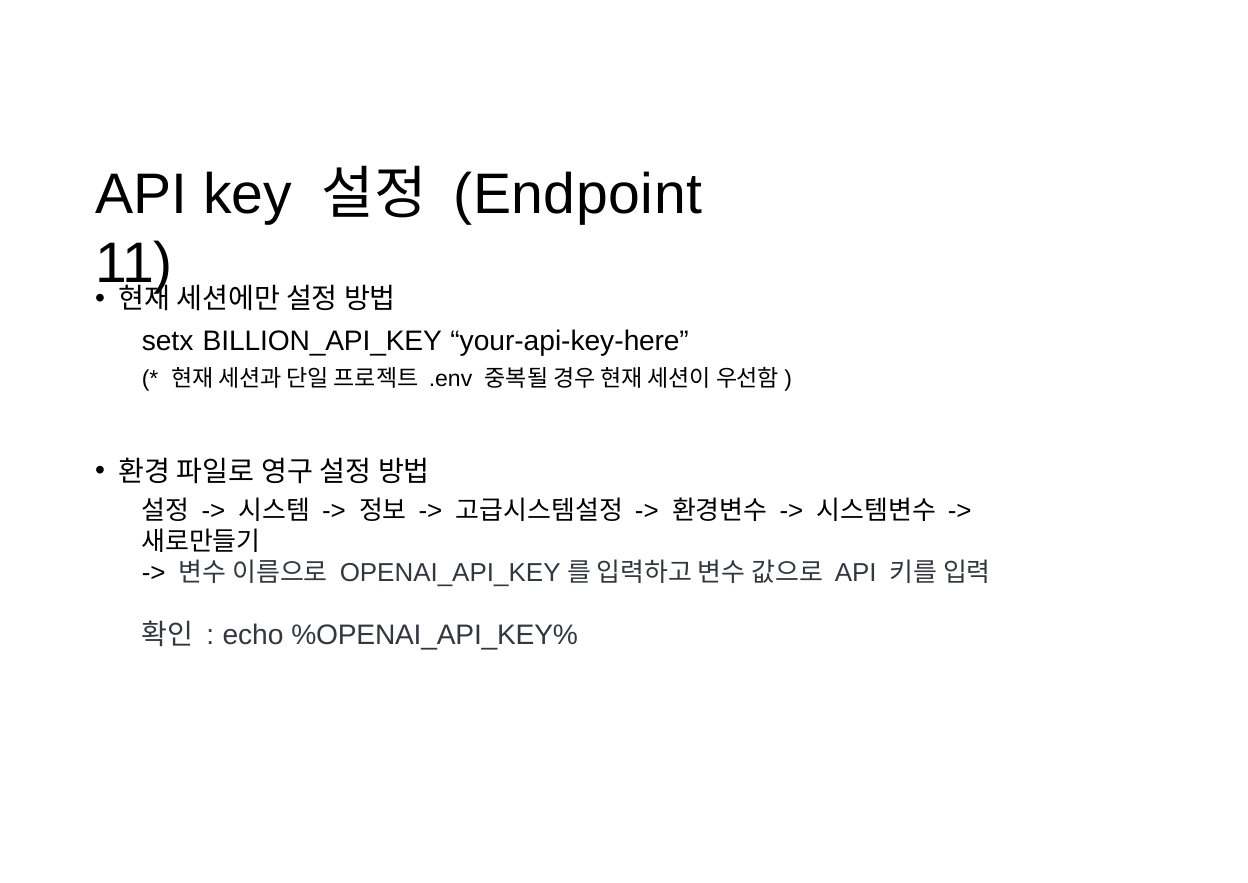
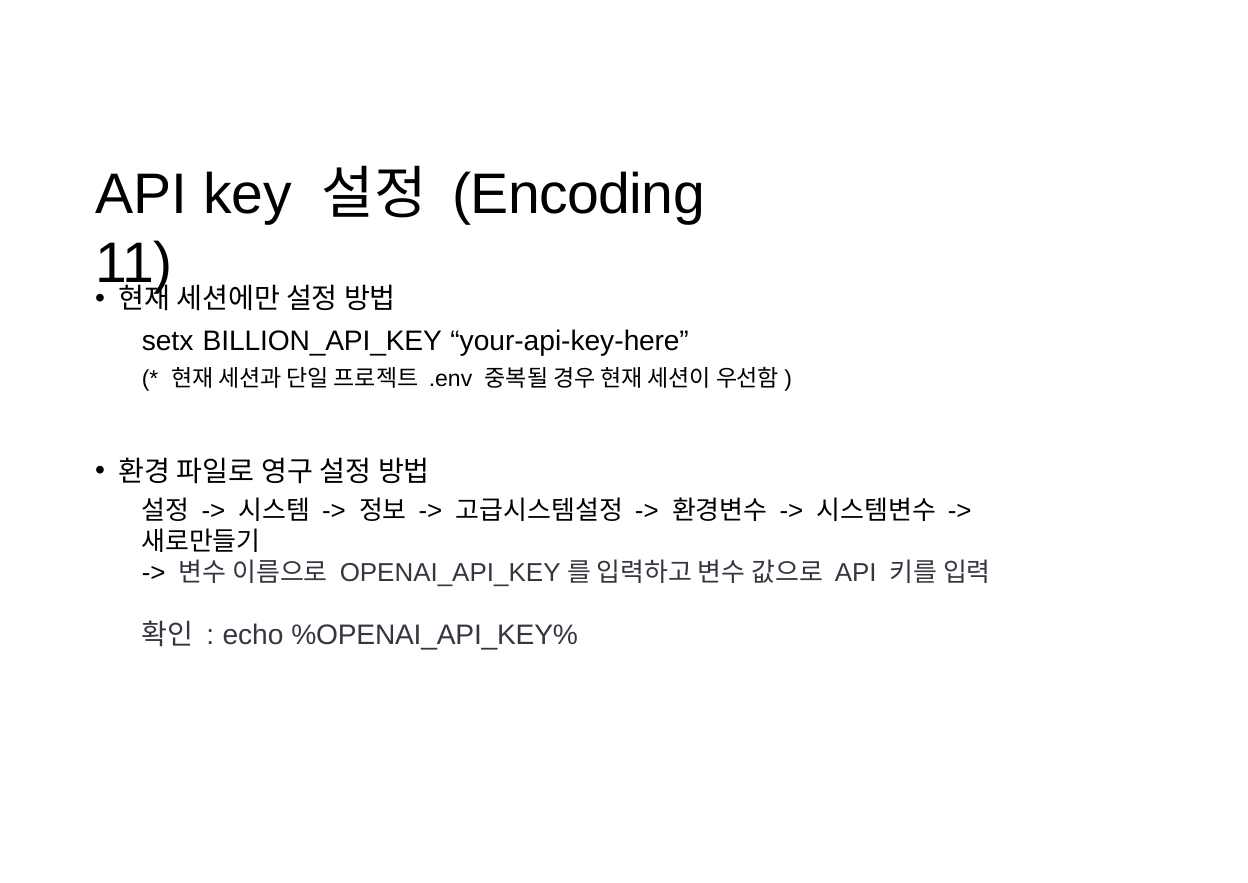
Endpoint: Endpoint -> Encoding
